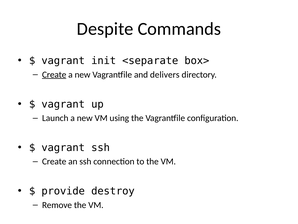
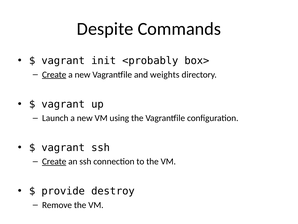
<separate: <separate -> <probably
delivers: delivers -> weights
Create at (54, 161) underline: none -> present
